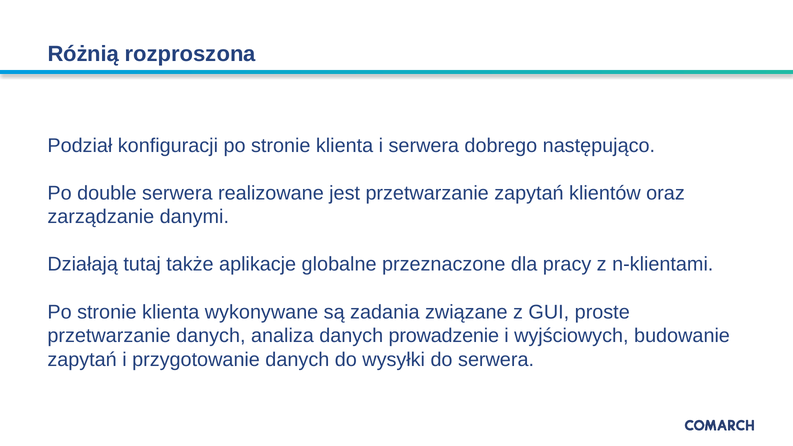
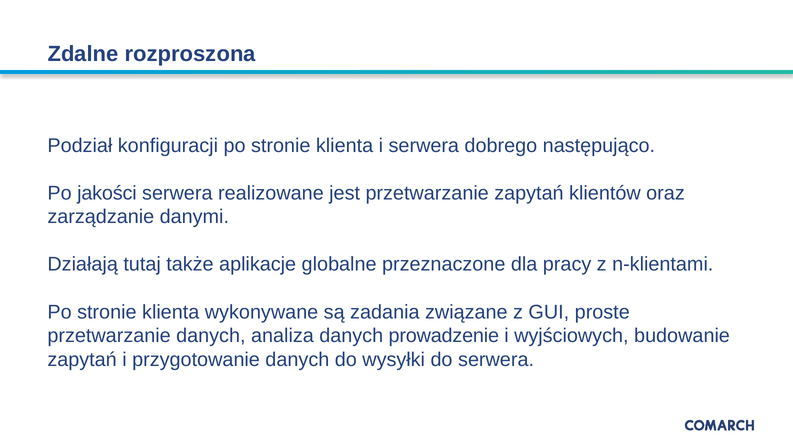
Różnią: Różnią -> Zdalne
double: double -> jakości
